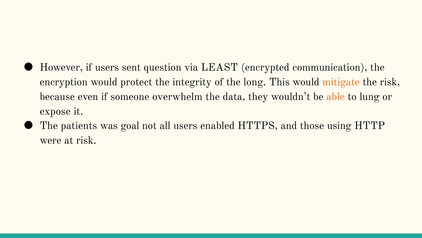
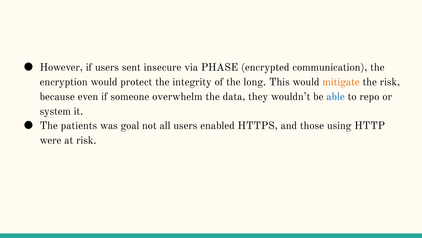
question: question -> insecure
LEAST: LEAST -> PHASE
able colour: orange -> blue
lung: lung -> repo
expose: expose -> system
